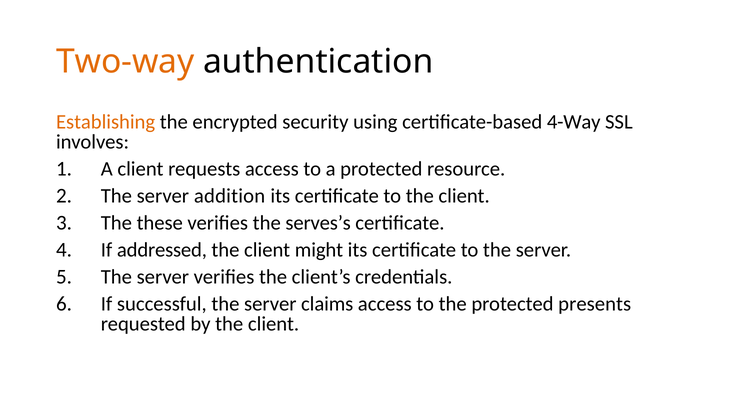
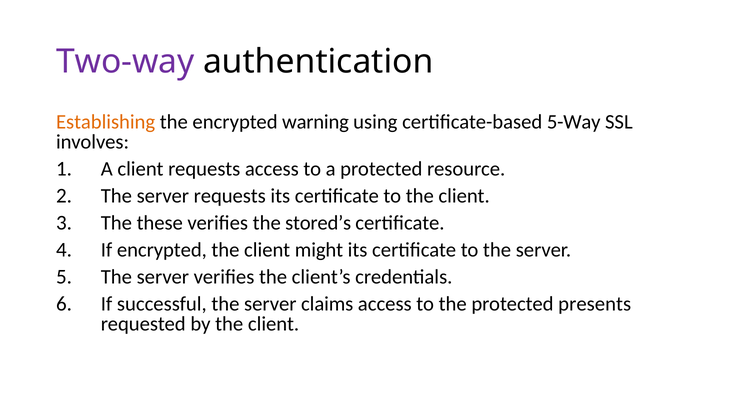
Two-way colour: orange -> purple
security: security -> warning
4-Way: 4-Way -> 5-Way
server addition: addition -> requests
serves’s: serves’s -> stored’s
If addressed: addressed -> encrypted
